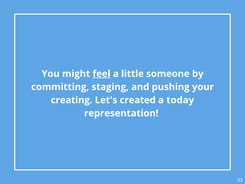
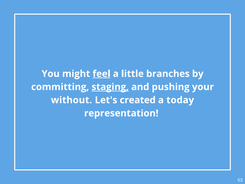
someone: someone -> branches
staging underline: none -> present
creating: creating -> without
